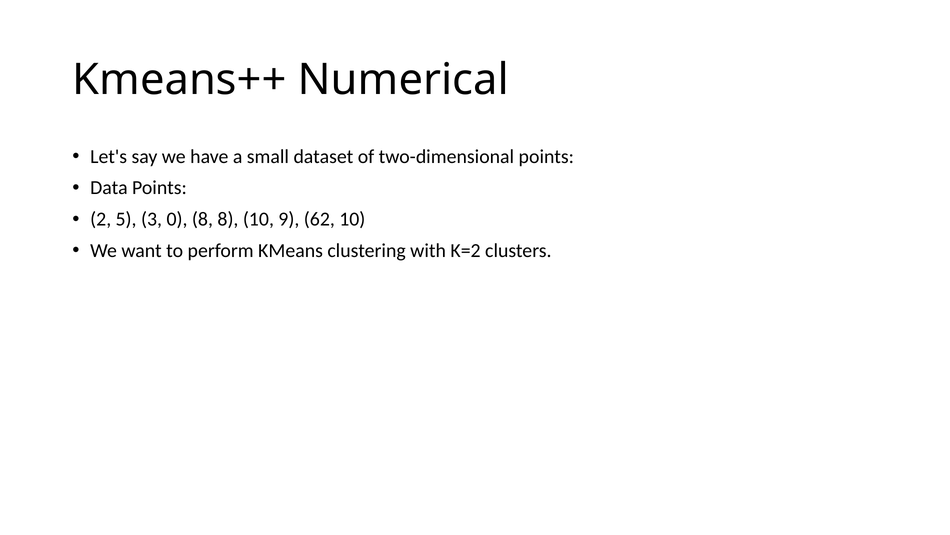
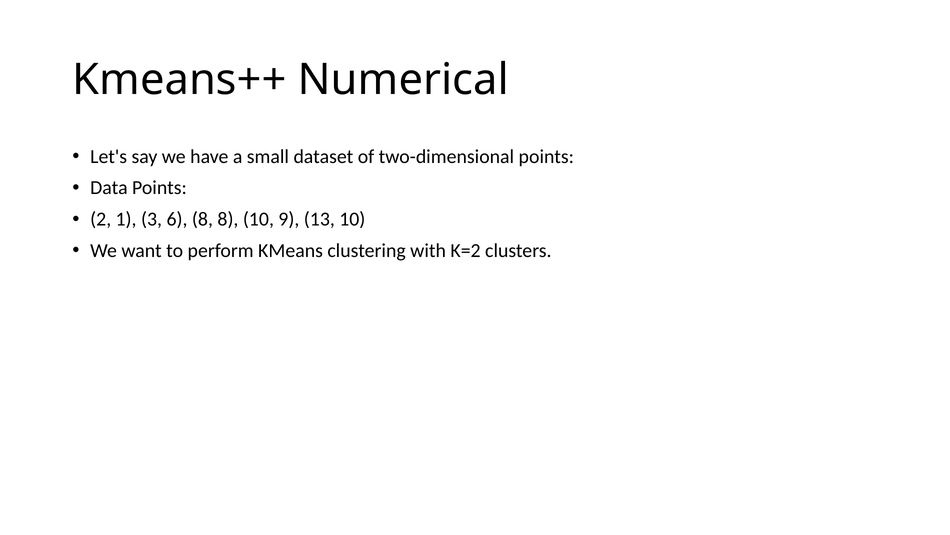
5: 5 -> 1
0: 0 -> 6
62: 62 -> 13
